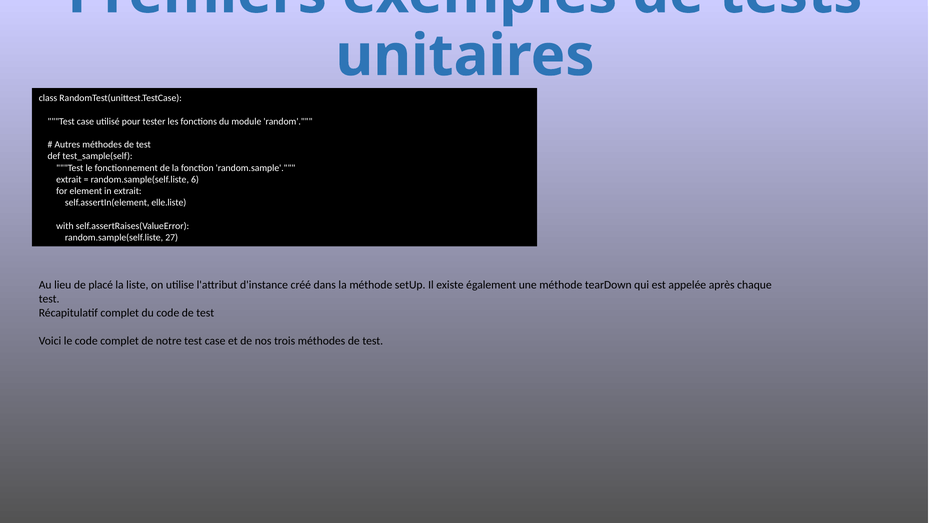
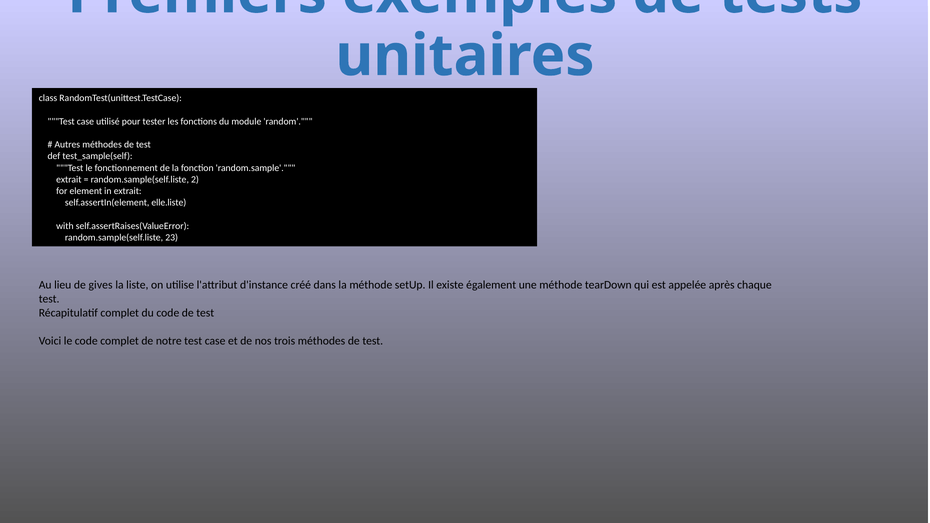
6: 6 -> 2
27: 27 -> 23
placé: placé -> gives
